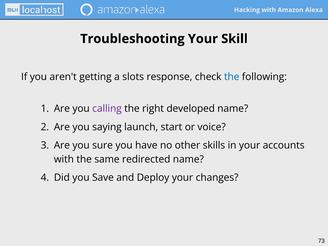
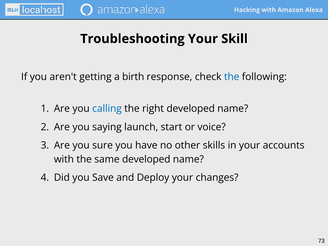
slots: slots -> birth
calling colour: purple -> blue
same redirected: redirected -> developed
